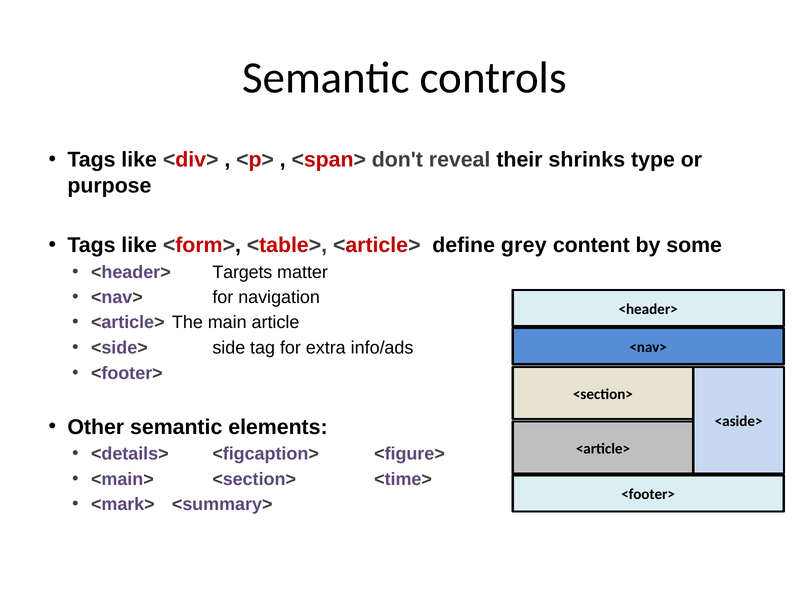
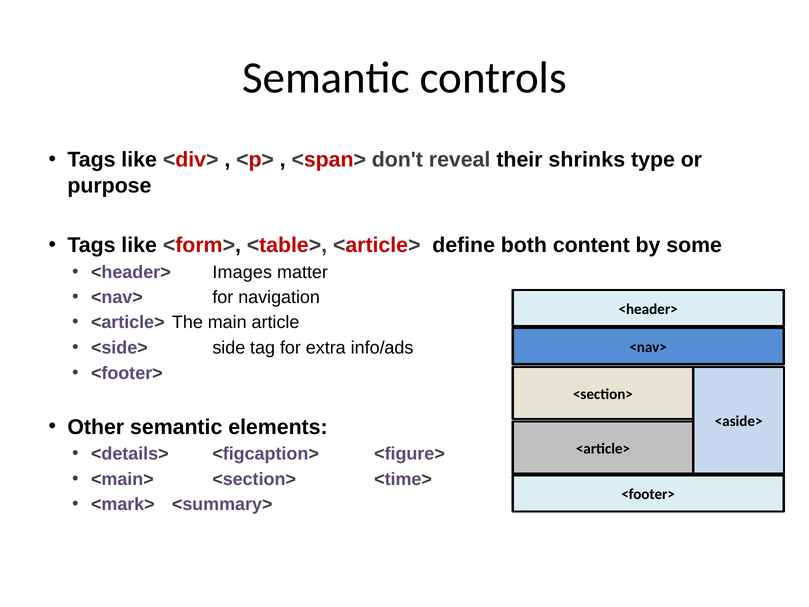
grey: grey -> both
Targets: Targets -> Images
